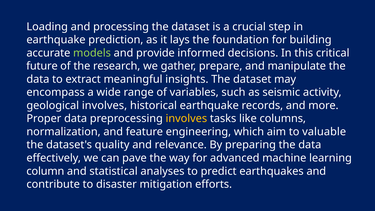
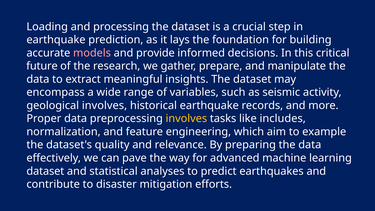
models colour: light green -> pink
columns: columns -> includes
valuable: valuable -> example
column at (45, 171): column -> dataset
